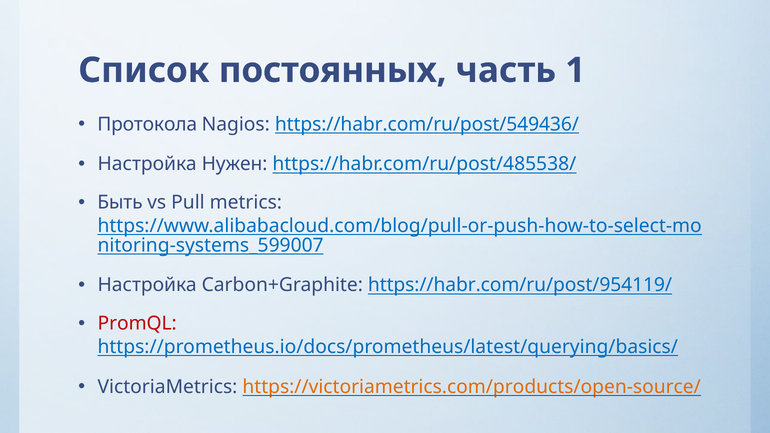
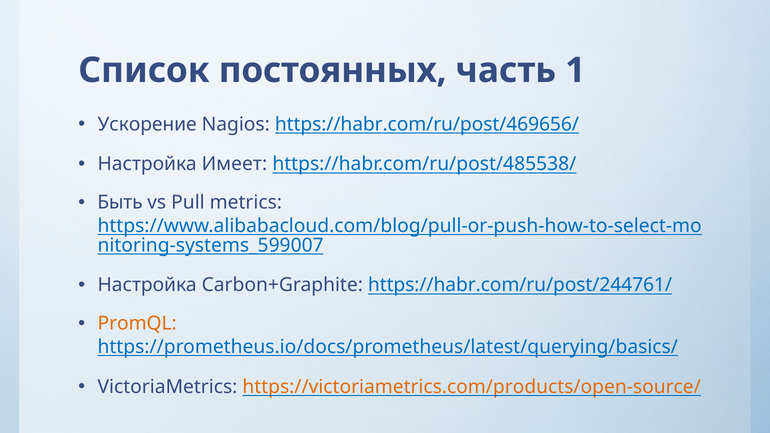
Протокола: Протокола -> Ускорение
https://habr.com/ru/post/549436/: https://habr.com/ru/post/549436/ -> https://habr.com/ru/post/469656/
Нужен: Нужен -> Имеет
https://habr.com/ru/post/954119/: https://habr.com/ru/post/954119/ -> https://habr.com/ru/post/244761/
PromQL colour: red -> orange
